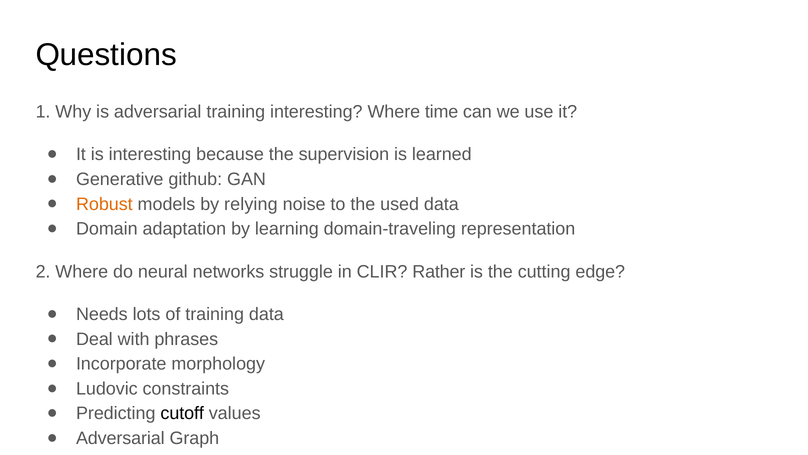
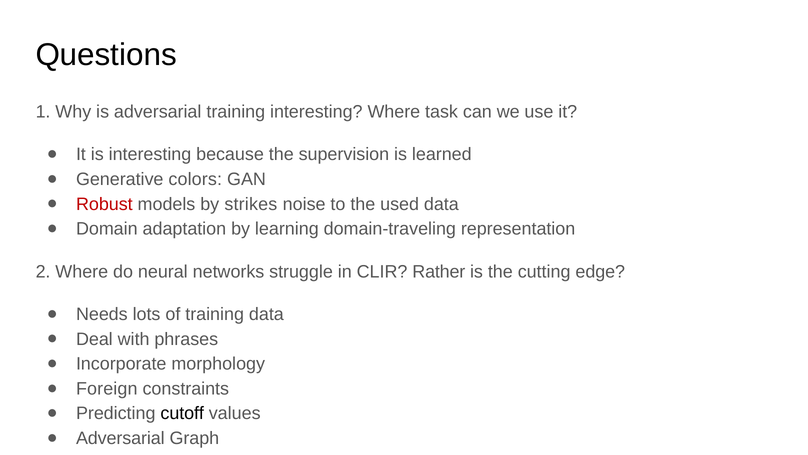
time: time -> task
github: github -> colors
Robust colour: orange -> red
relying: relying -> strikes
Ludovic: Ludovic -> Foreign
